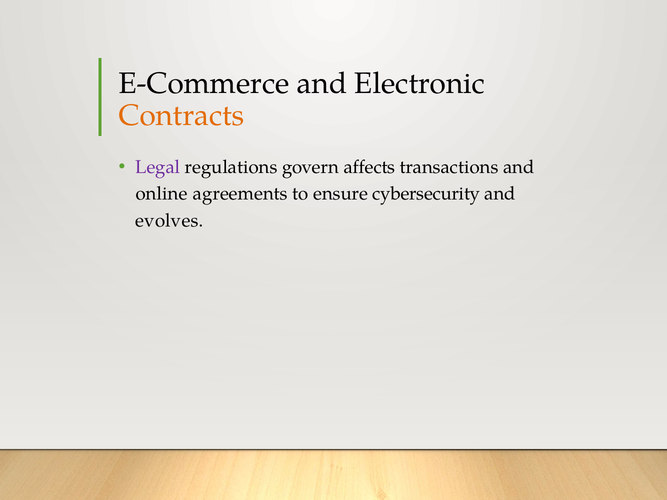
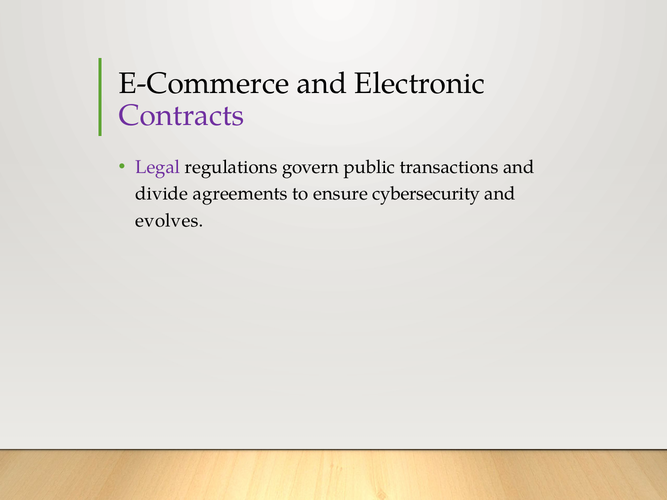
Contracts colour: orange -> purple
affects: affects -> public
online: online -> divide
